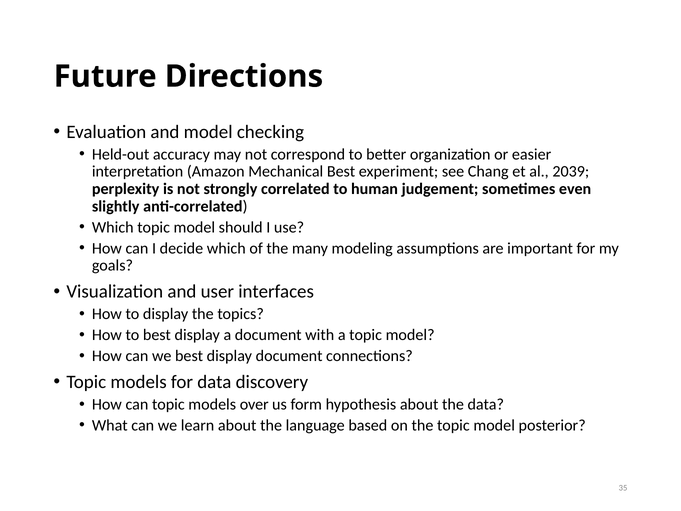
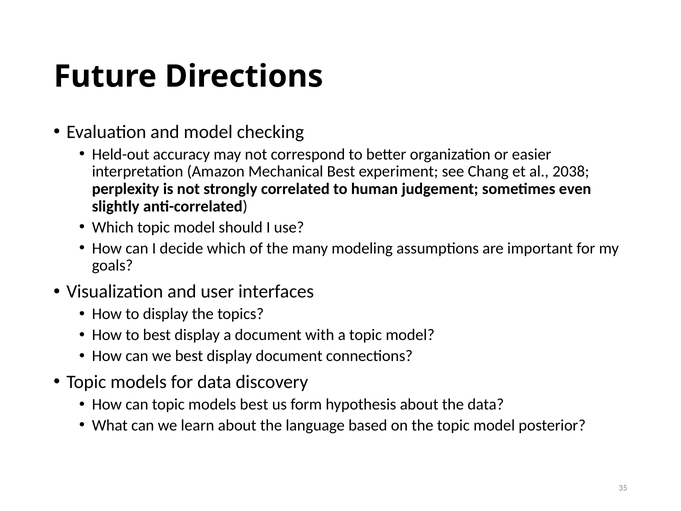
2039: 2039 -> 2038
models over: over -> best
